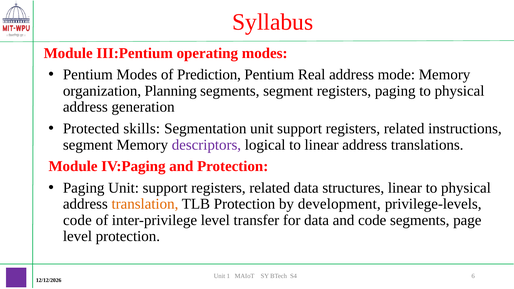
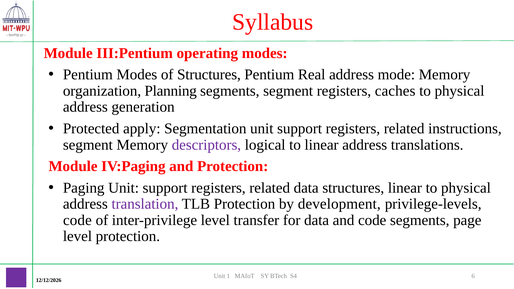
of Prediction: Prediction -> Structures
registers paging: paging -> caches
skills: skills -> apply
translation colour: orange -> purple
